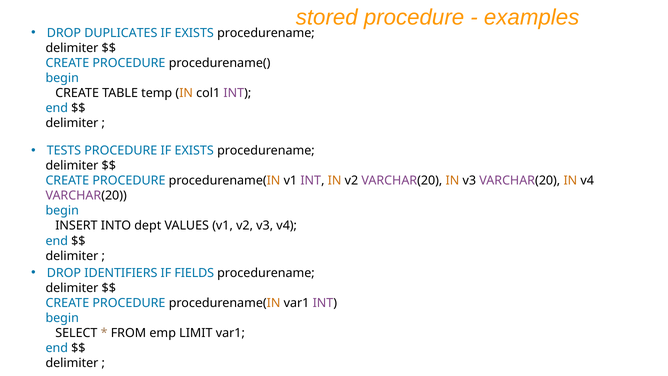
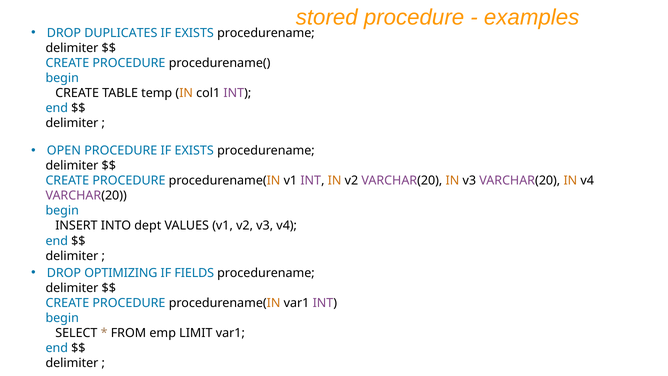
TESTS: TESTS -> OPEN
IDENTIFIERS: IDENTIFIERS -> OPTIMIZING
